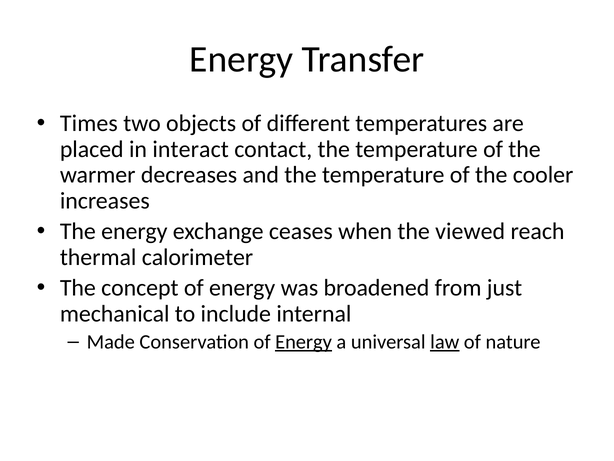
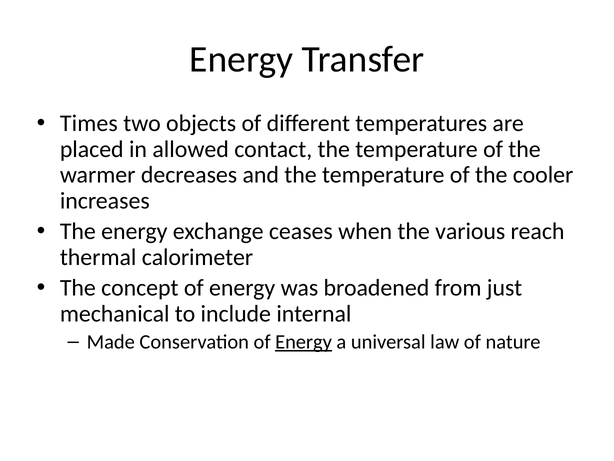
interact: interact -> allowed
viewed: viewed -> various
law underline: present -> none
